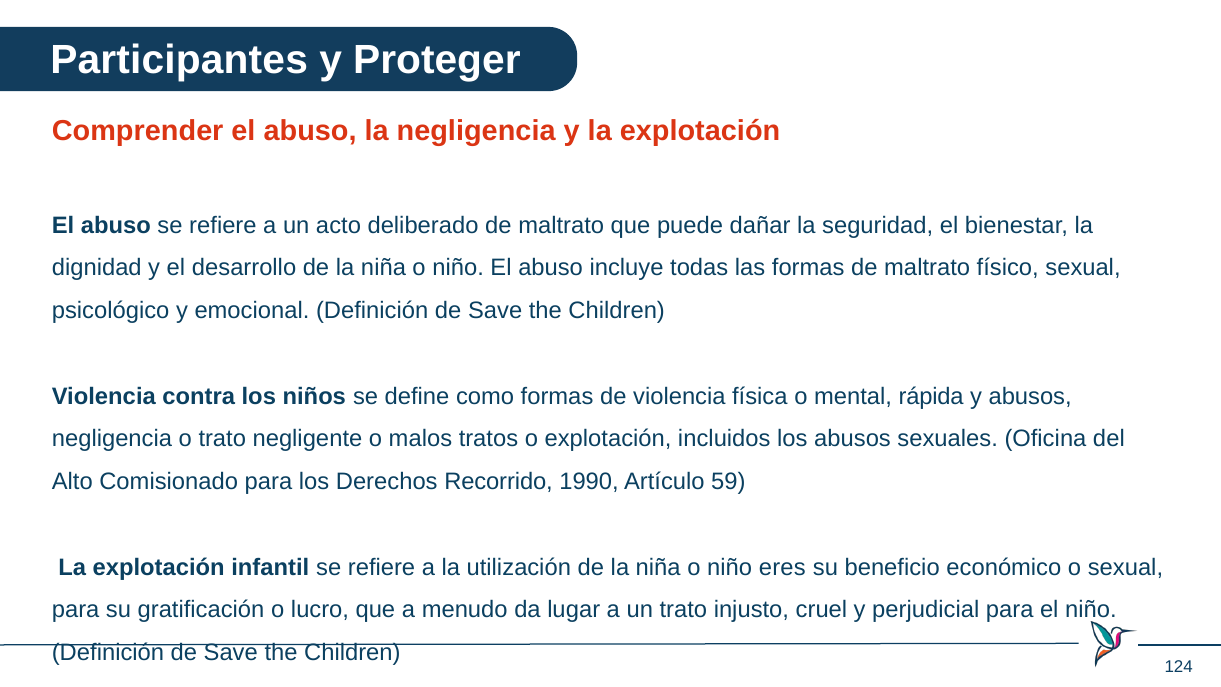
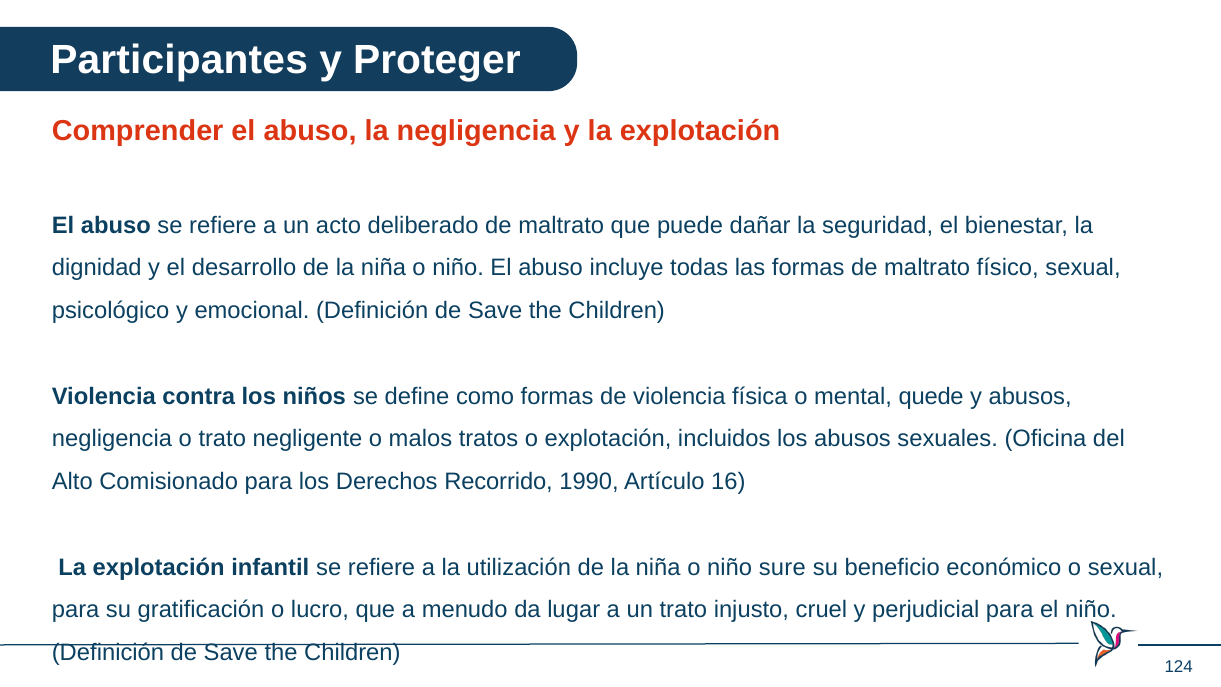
rápida: rápida -> quede
59: 59 -> 16
eres: eres -> sure
